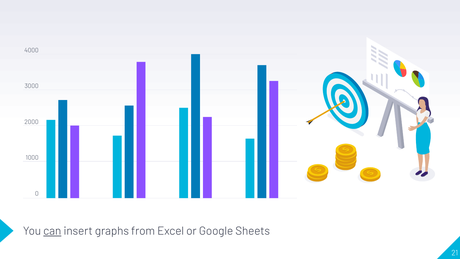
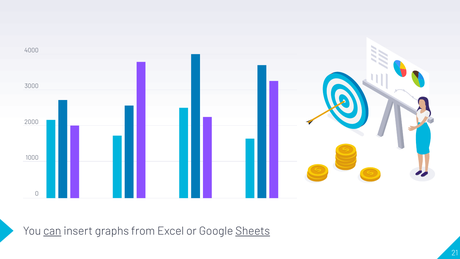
Sheets underline: none -> present
